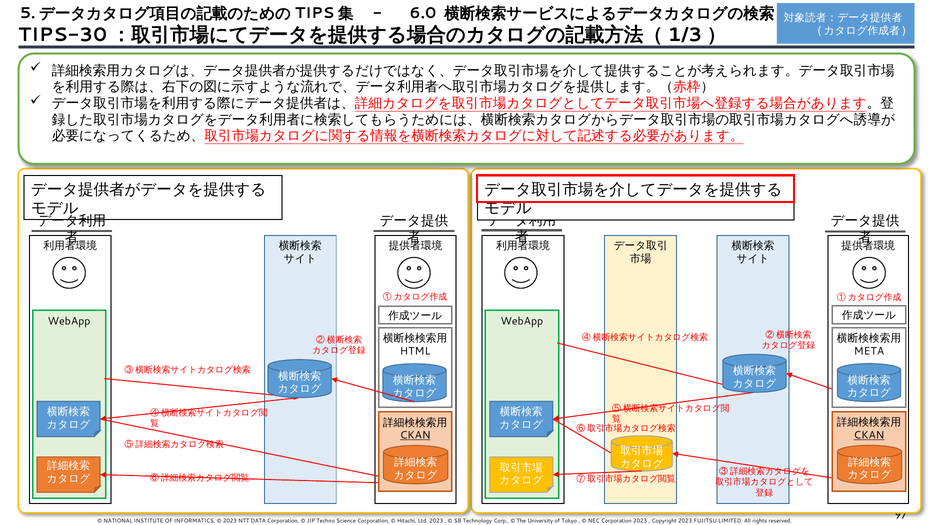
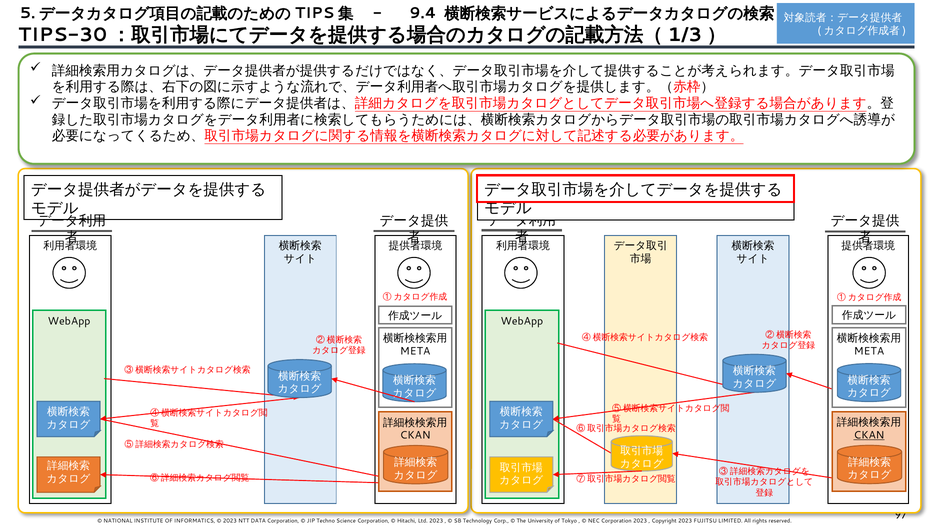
6.0: 6.0 -> 9.4
HTML at (415, 351): HTML -> META
CKAN at (415, 435) underline: present -> none
